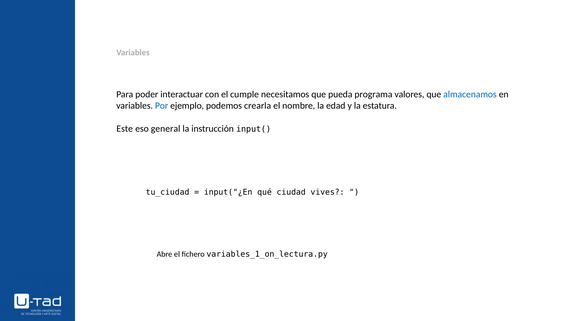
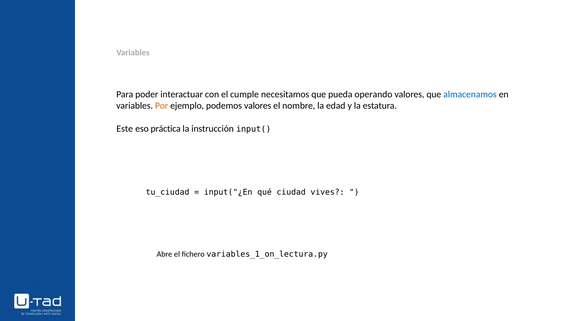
programa: programa -> operando
Por colour: blue -> orange
podemos crearla: crearla -> valores
general: general -> práctica
